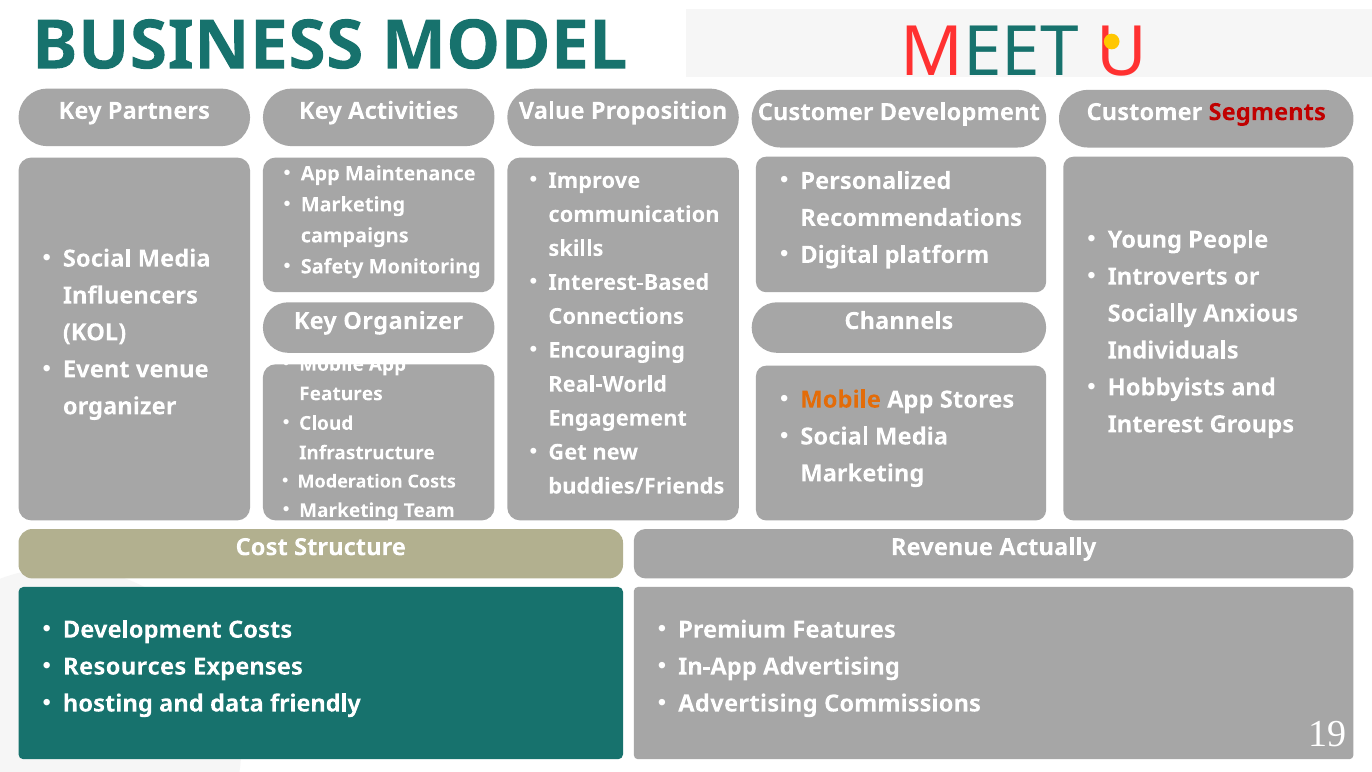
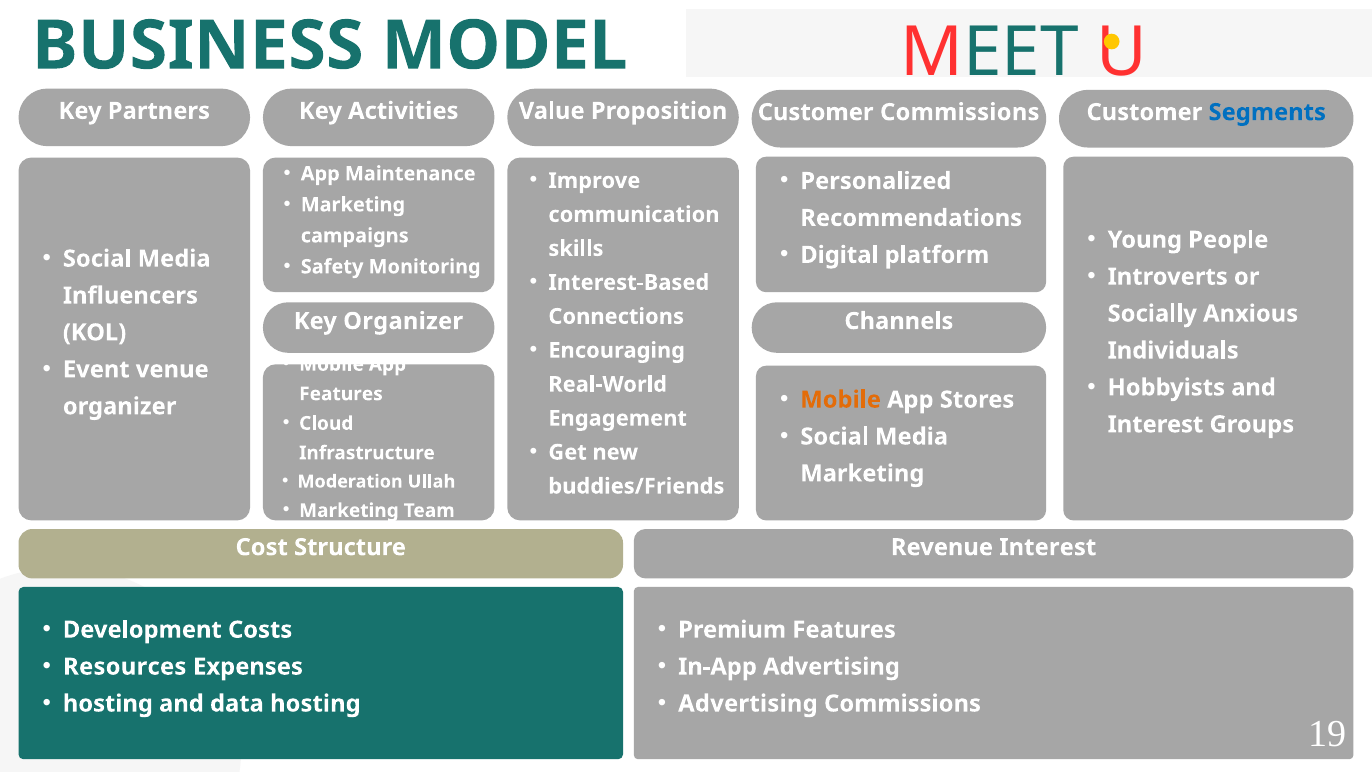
Customer Development: Development -> Commissions
Segments colour: red -> blue
Moderation Costs: Costs -> Ullah
Revenue Actually: Actually -> Interest
data friendly: friendly -> hosting
